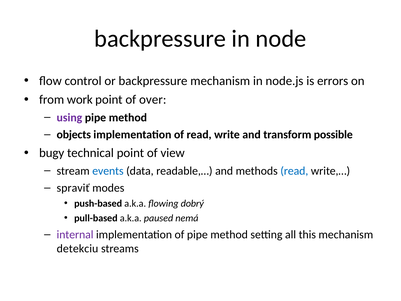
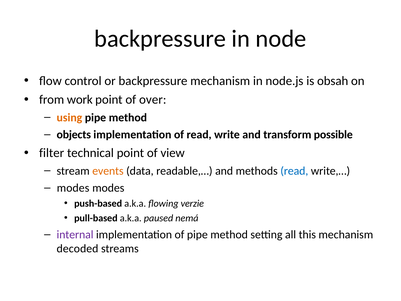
errors: errors -> obsah
using colour: purple -> orange
bugy: bugy -> filter
events colour: blue -> orange
spraviť at (73, 188): spraviť -> modes
dobrý: dobrý -> verzie
detekciu: detekciu -> decoded
